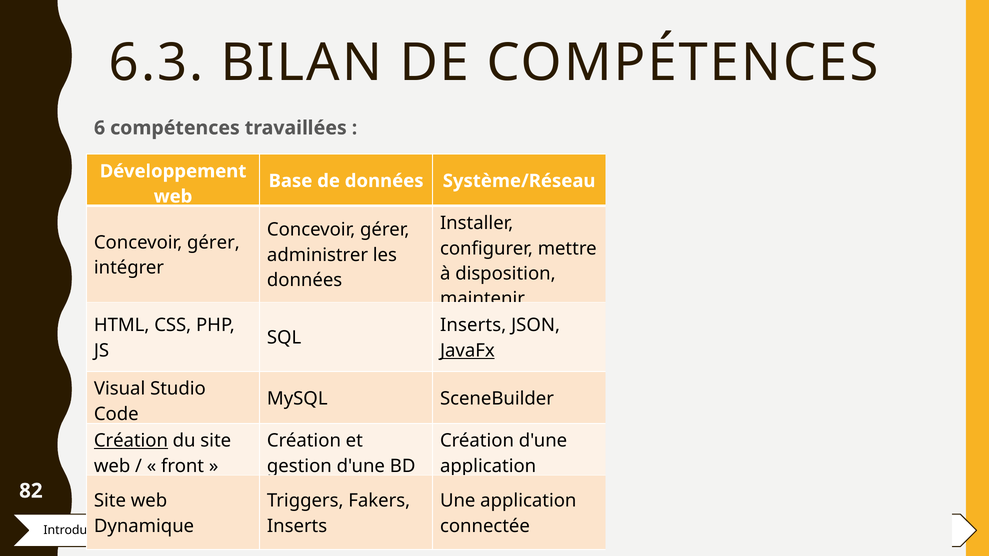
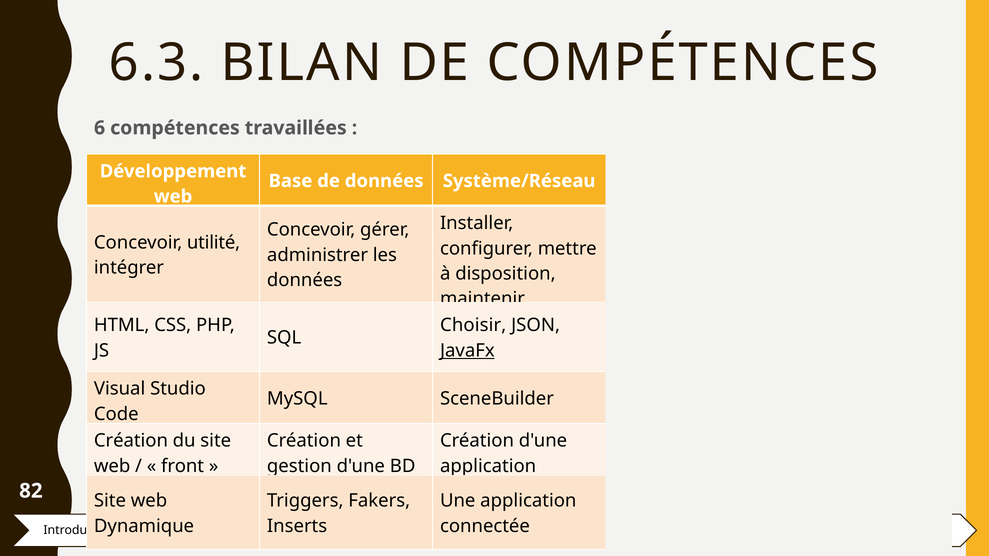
gérer at (213, 243): gérer -> utilité
Inserts at (473, 325): Inserts -> Choisir
Création at (131, 441) underline: present -> none
